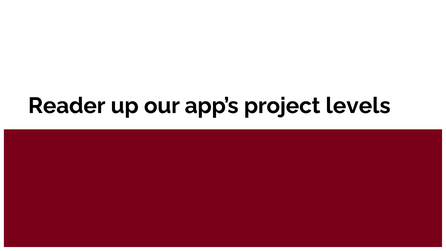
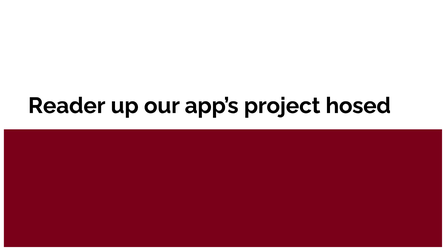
levels: levels -> hosed
